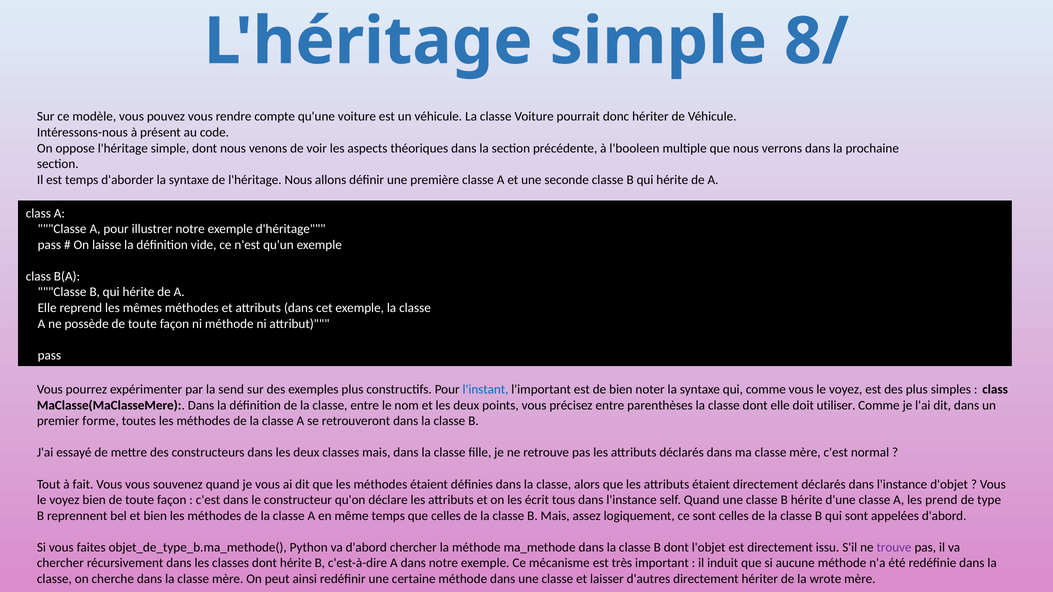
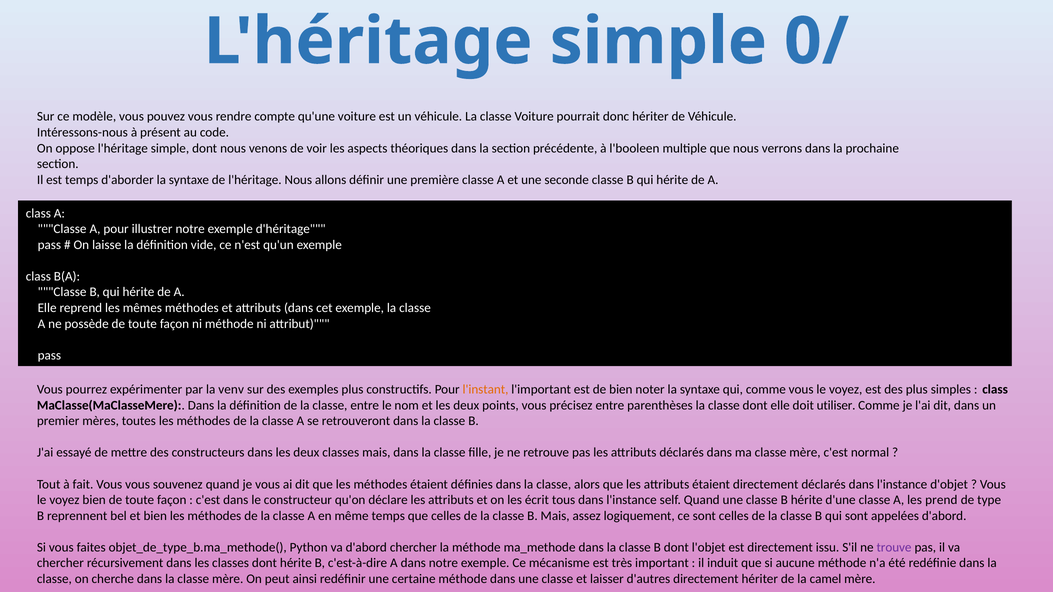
8/: 8/ -> 0/
send: send -> venv
l'instant colour: blue -> orange
forme: forme -> mères
wrote: wrote -> camel
